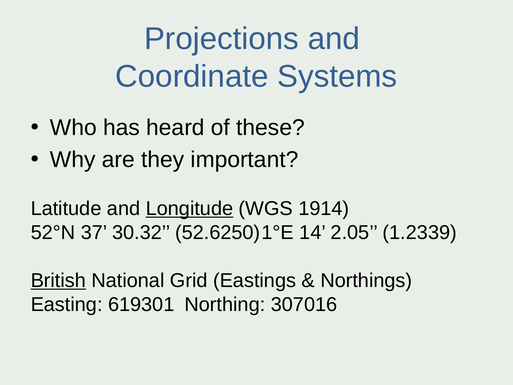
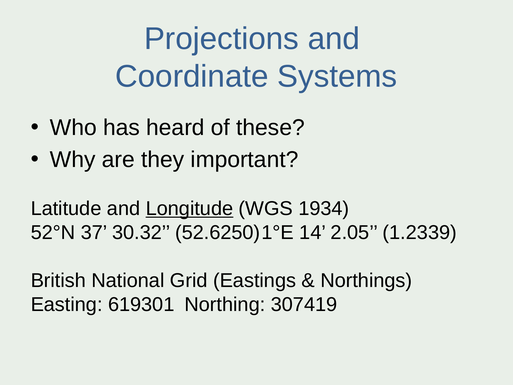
1914: 1914 -> 1934
British underline: present -> none
307016: 307016 -> 307419
